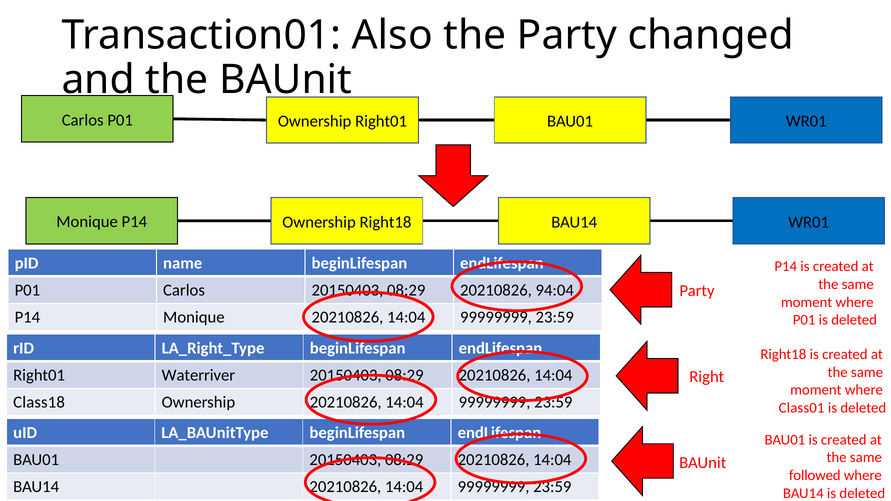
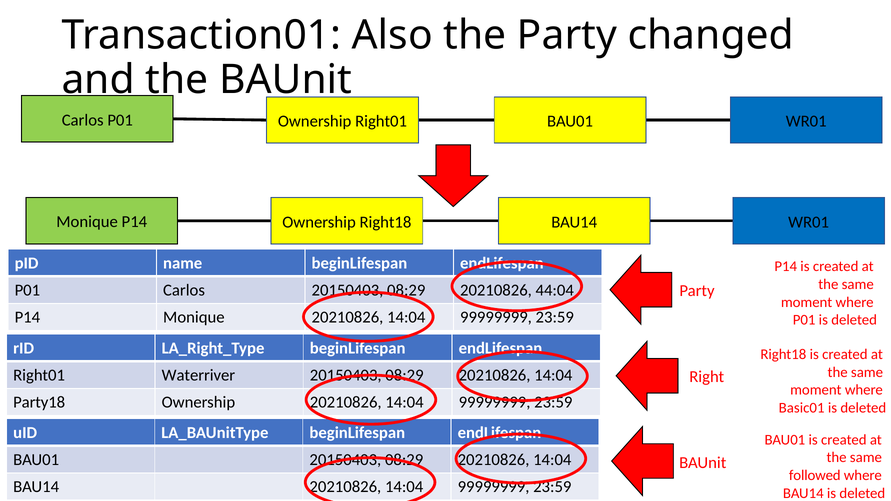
94:04: 94:04 -> 44:04
Class18: Class18 -> Party18
Class01: Class01 -> Basic01
